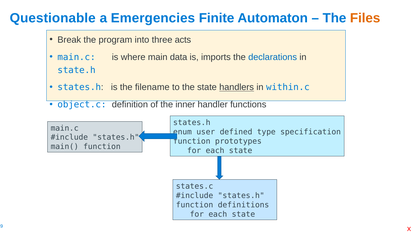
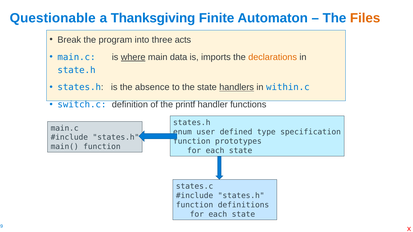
Emergencies: Emergencies -> Thanksgiving
where underline: none -> present
declarations colour: blue -> orange
filename: filename -> absence
object.c: object.c -> switch.c
inner: inner -> printf
